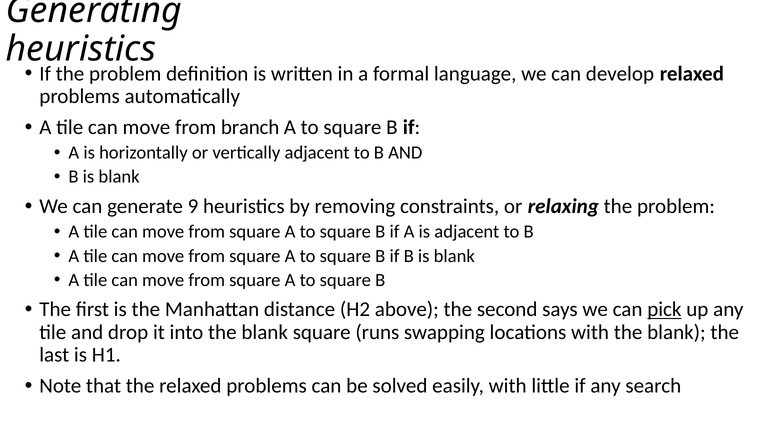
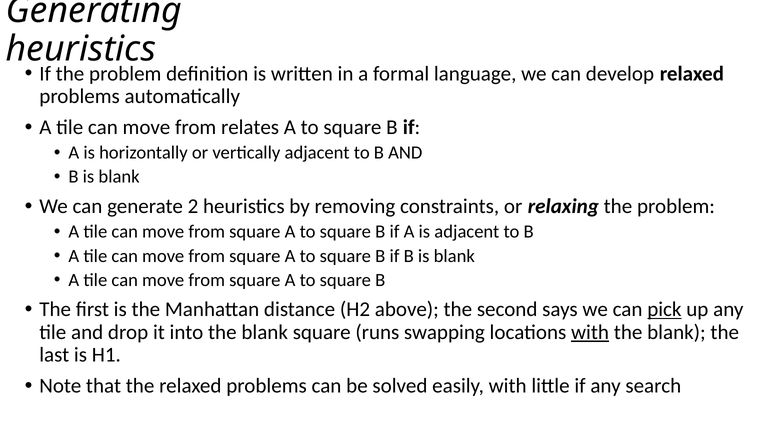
branch: branch -> relates
9: 9 -> 2
with at (590, 332) underline: none -> present
